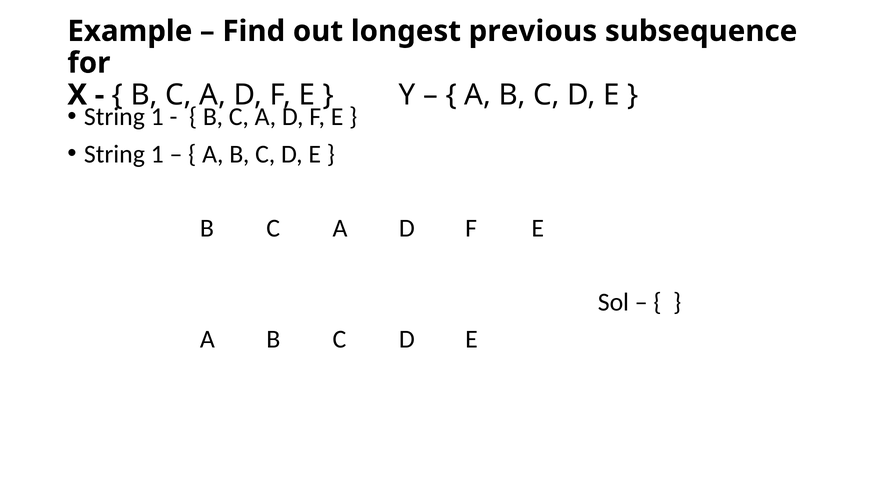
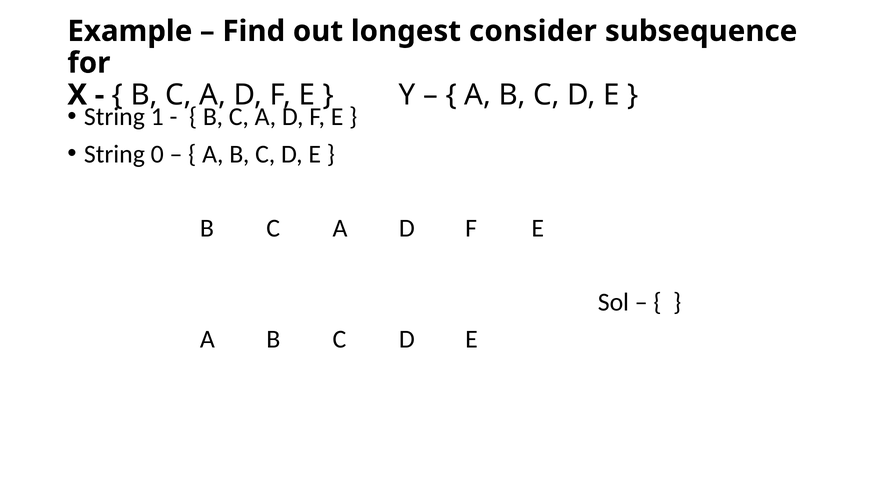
previous: previous -> consider
1 at (157, 154): 1 -> 0
